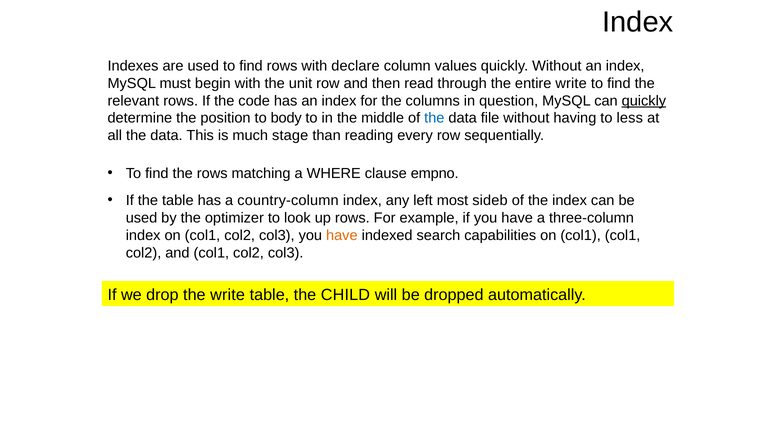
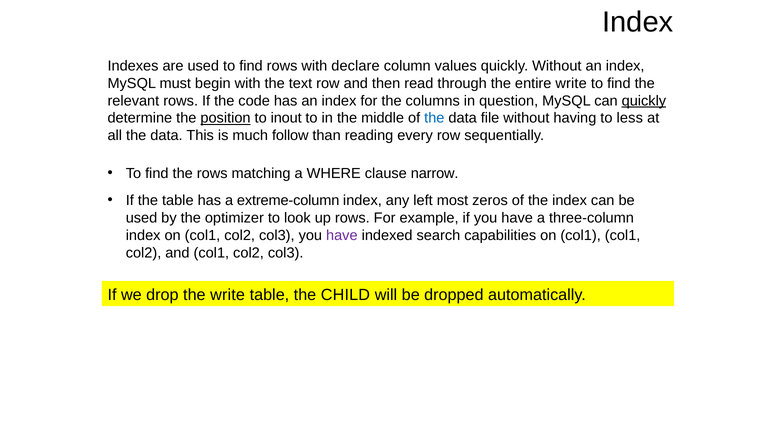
unit: unit -> text
position underline: none -> present
body: body -> inout
stage: stage -> follow
empno: empno -> narrow
country-column: country-column -> extreme-column
sideb: sideb -> zeros
have at (342, 236) colour: orange -> purple
